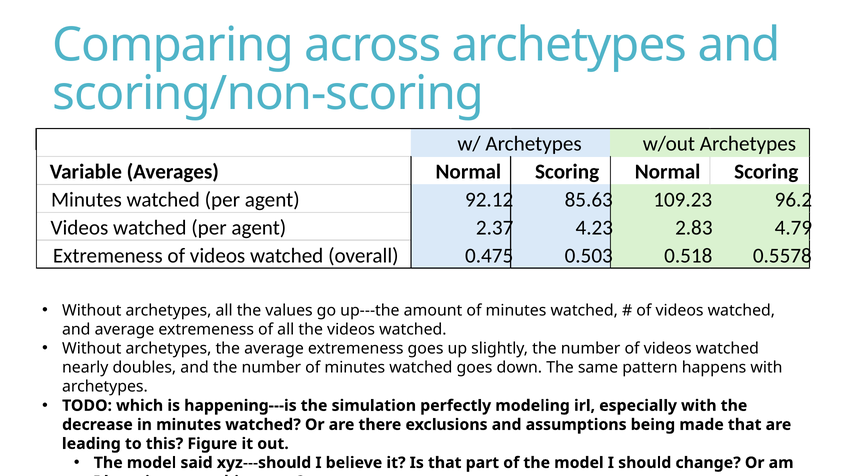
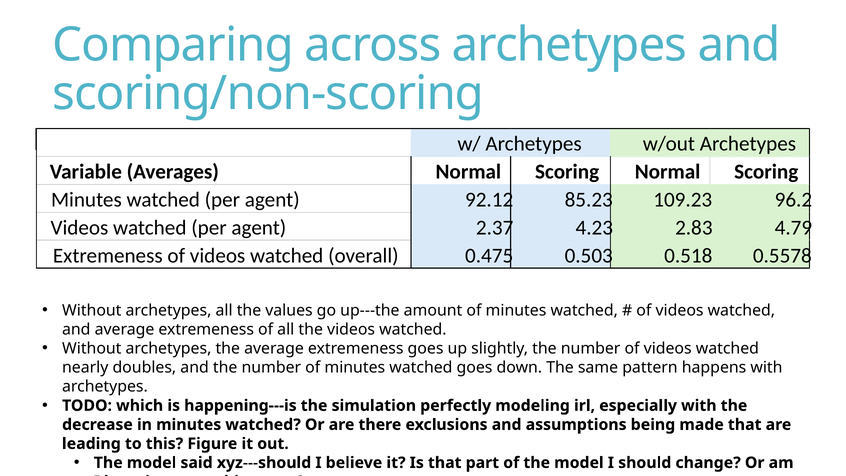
85.63: 85.63 -> 85.23
